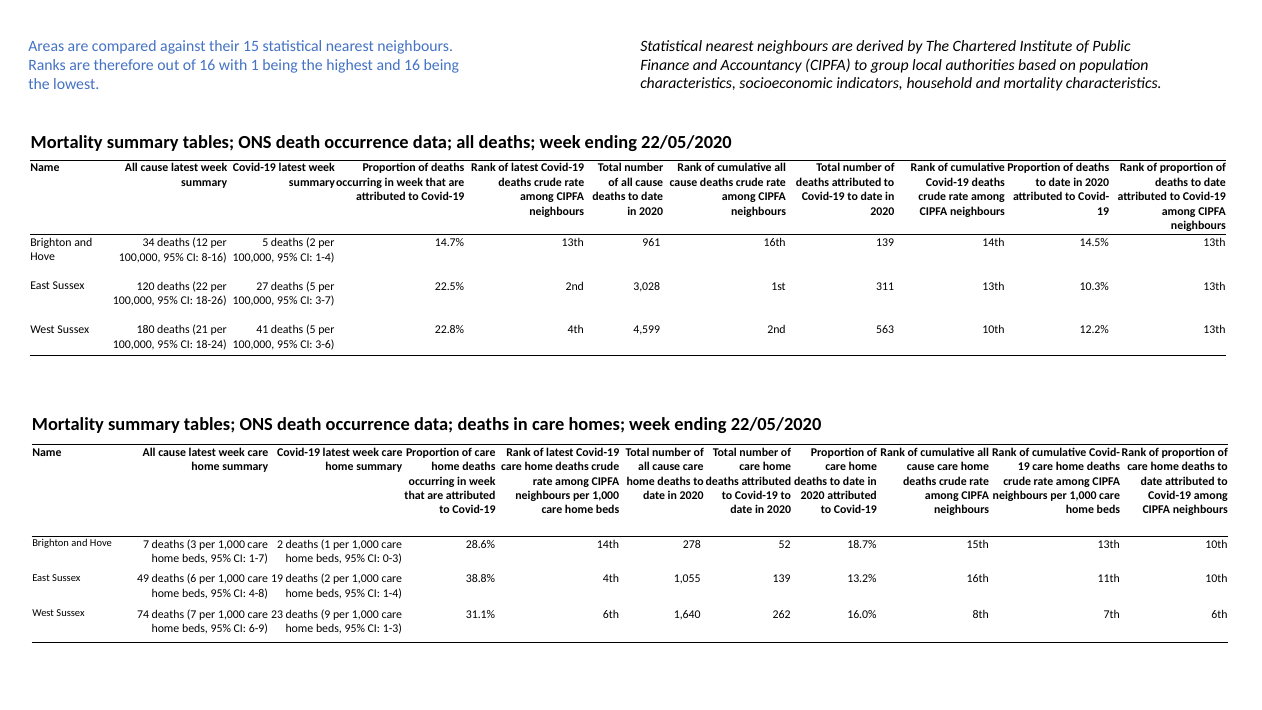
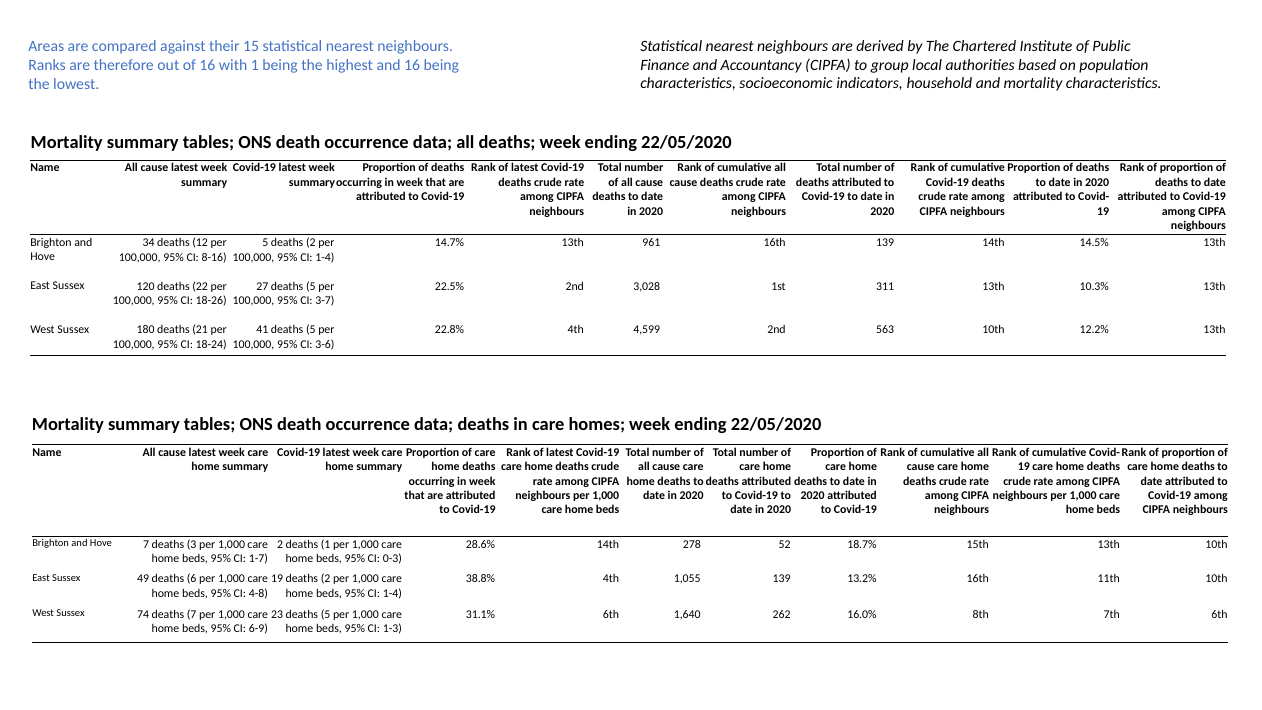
23 deaths 9: 9 -> 5
